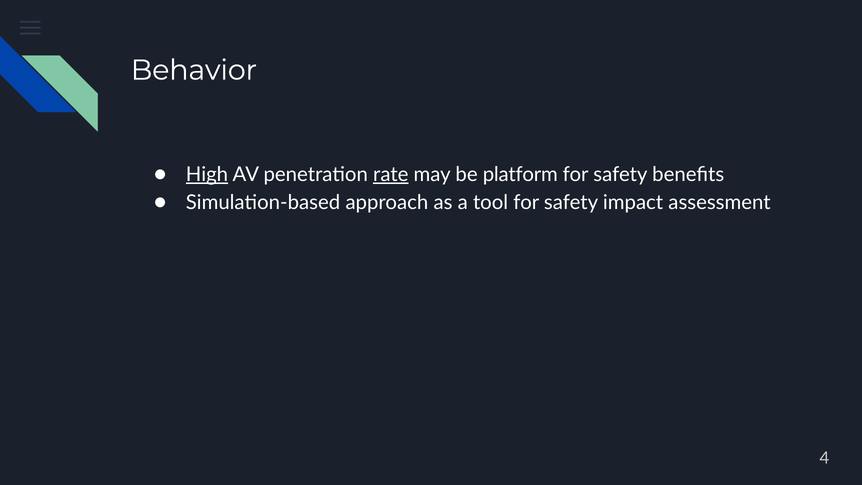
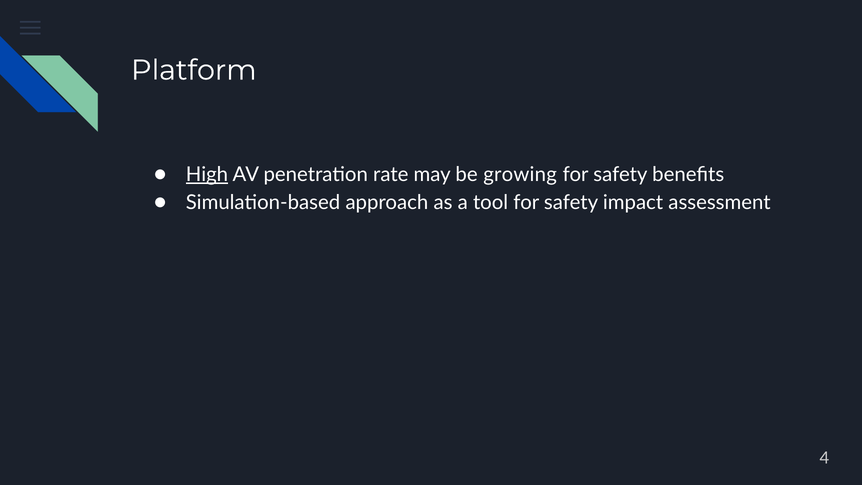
Behavior: Behavior -> Platform
rate underline: present -> none
platform: platform -> growing
